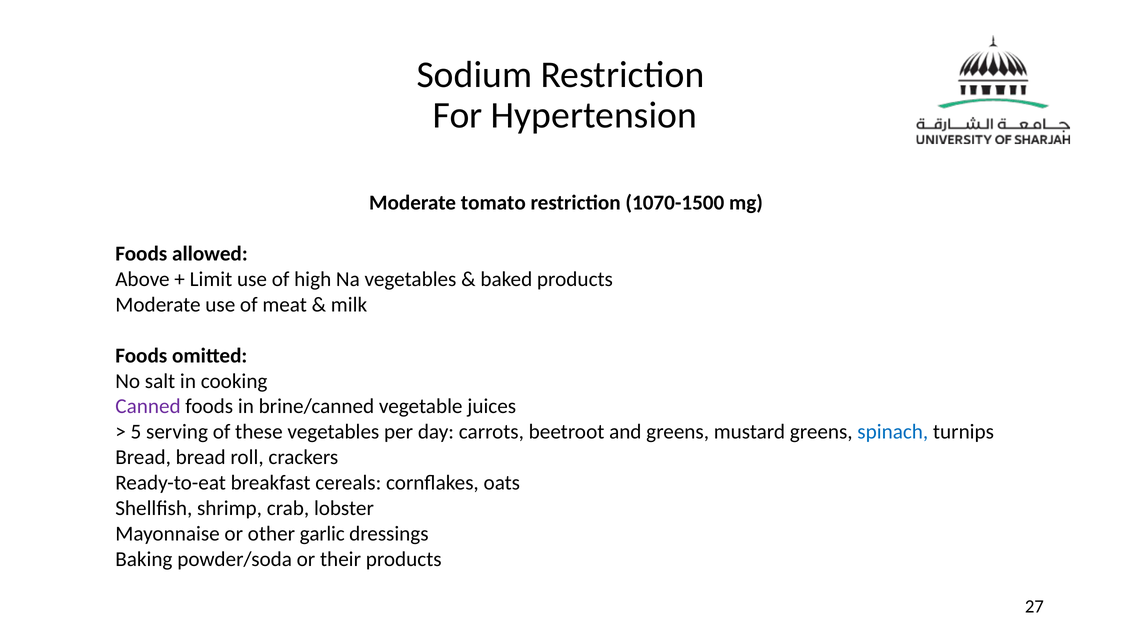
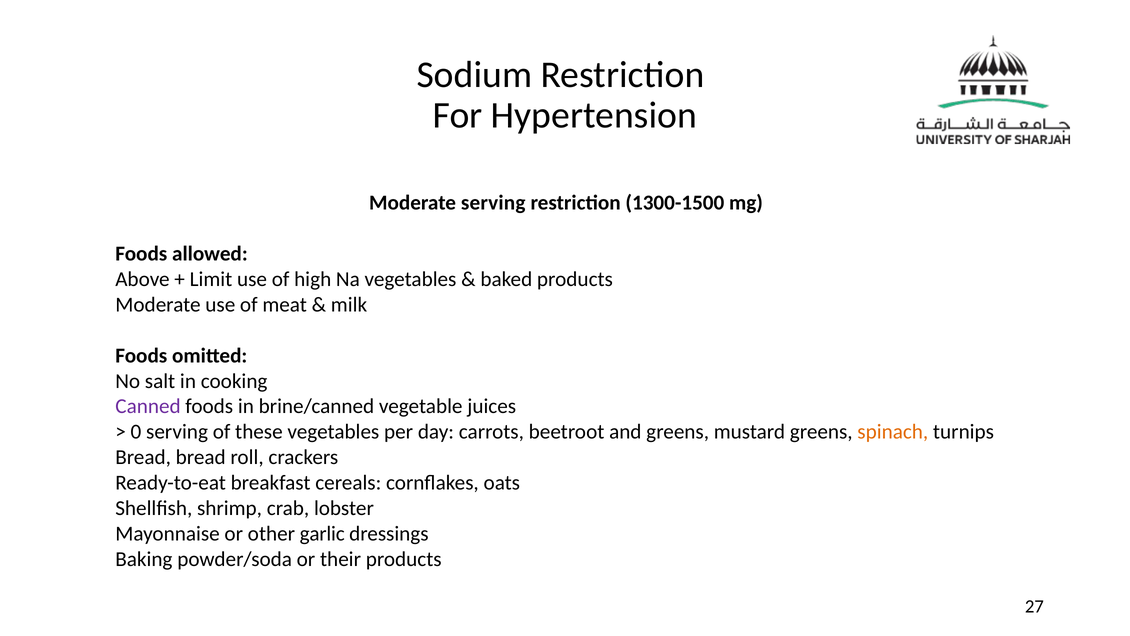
Moderate tomato: tomato -> serving
1070-1500: 1070-1500 -> 1300-1500
5: 5 -> 0
spinach colour: blue -> orange
